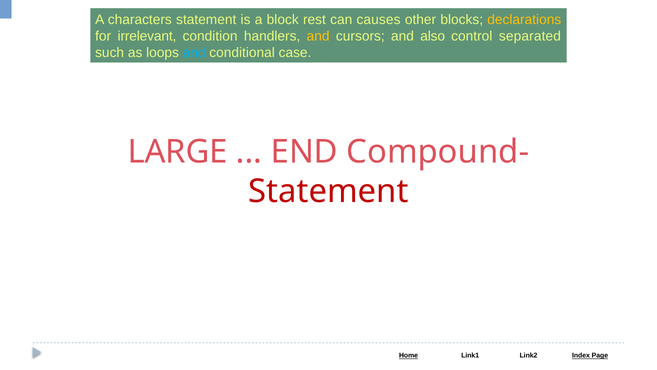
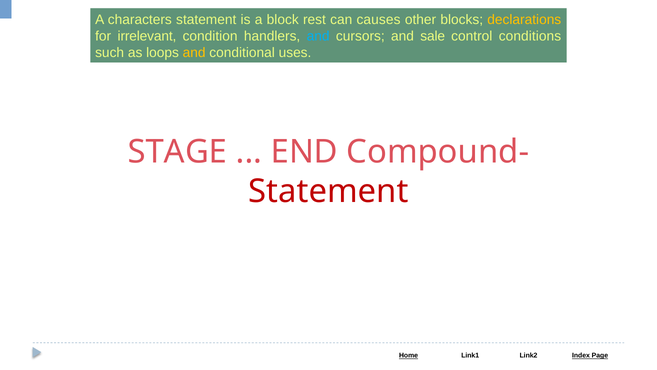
and at (318, 36) colour: yellow -> light blue
also: also -> sale
separated: separated -> conditions
and at (194, 53) colour: light blue -> yellow
case: case -> uses
LARGE: LARGE -> STAGE
